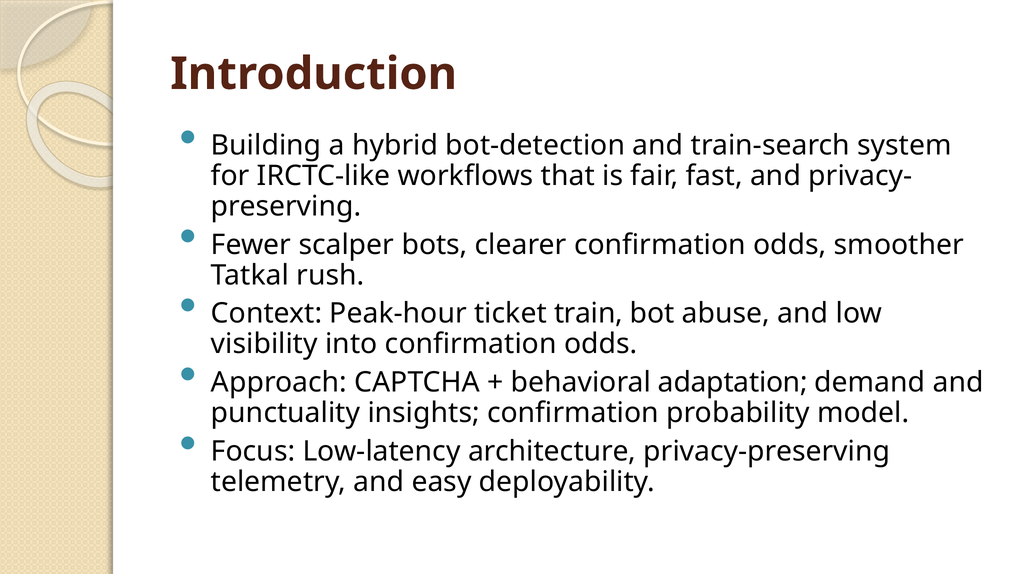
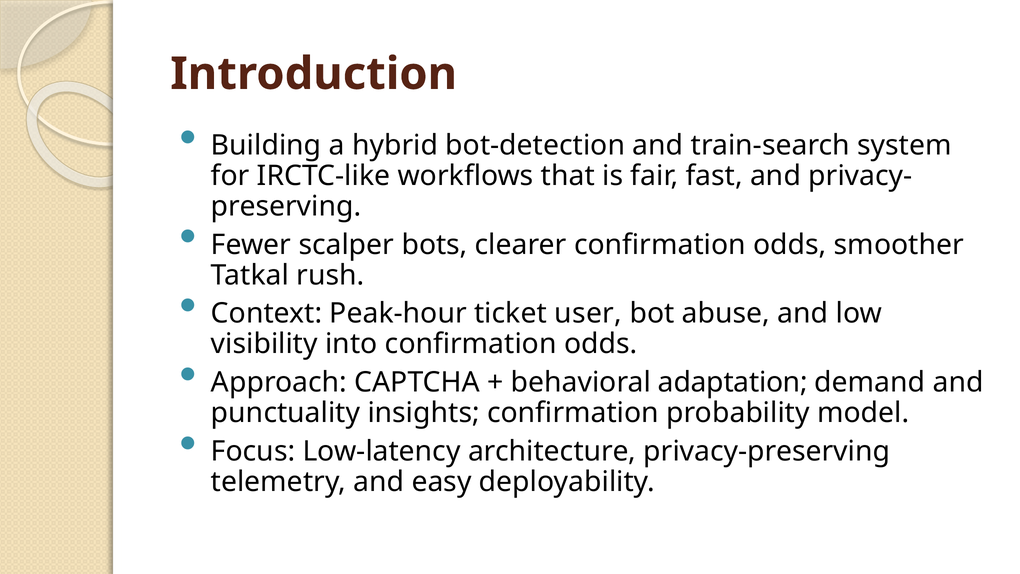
train: train -> user
